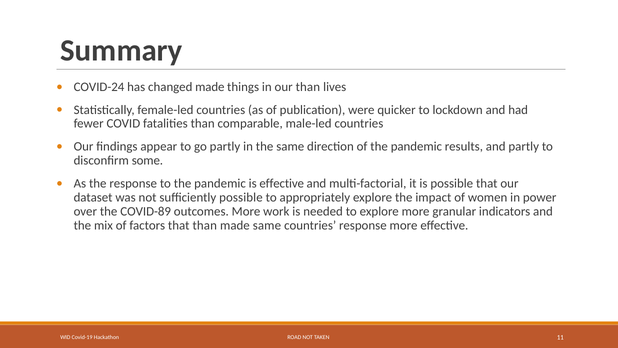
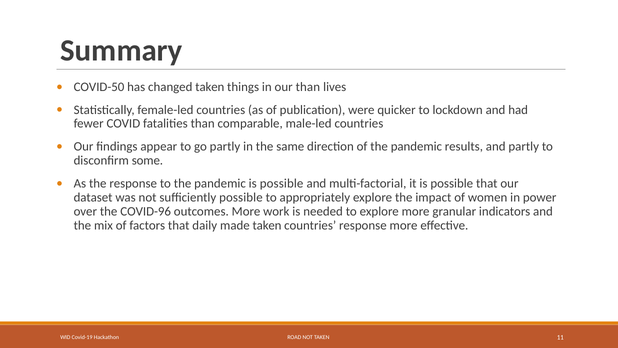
COVID-24: COVID-24 -> COVID-50
changed made: made -> taken
pandemic is effective: effective -> possible
COVID-89: COVID-89 -> COVID-96
that than: than -> daily
made same: same -> taken
